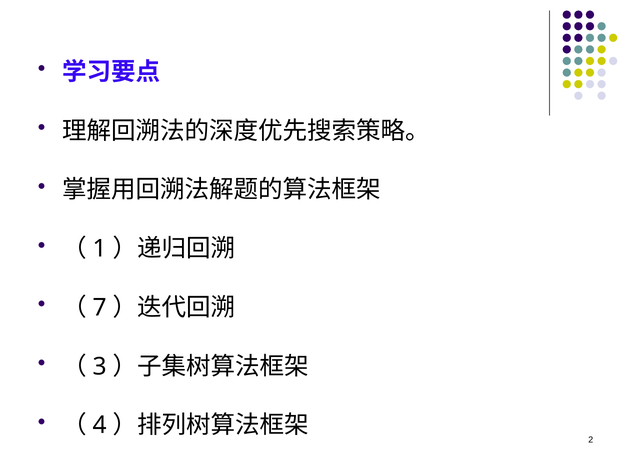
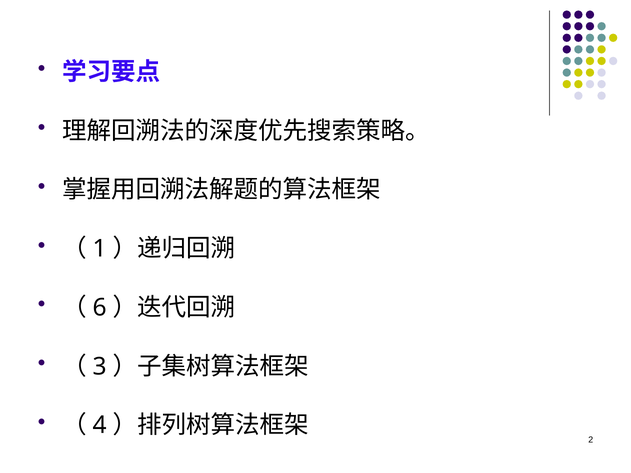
7: 7 -> 6
